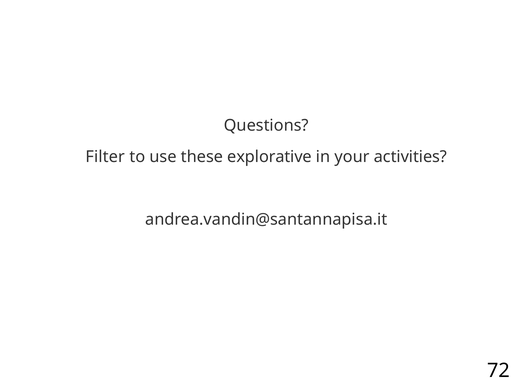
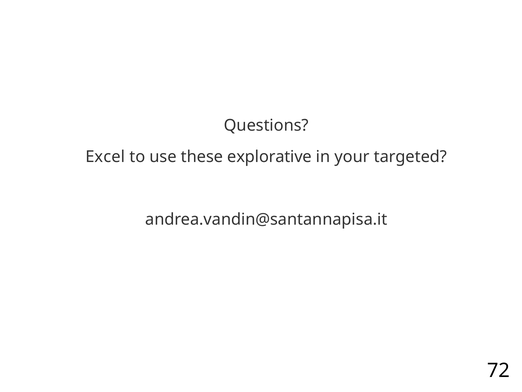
Filter: Filter -> Excel
activities: activities -> targeted
